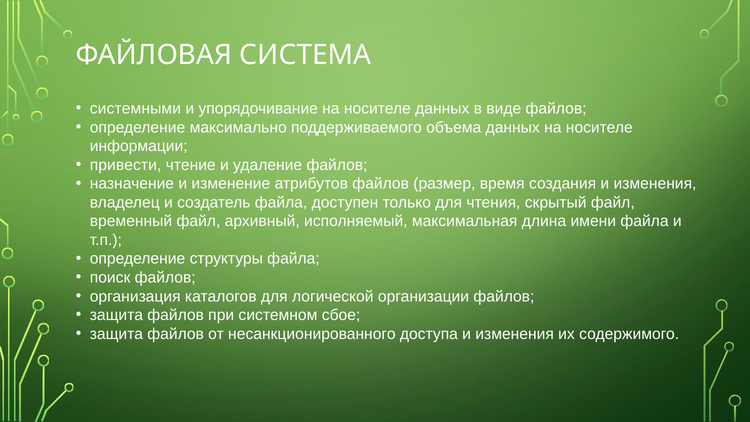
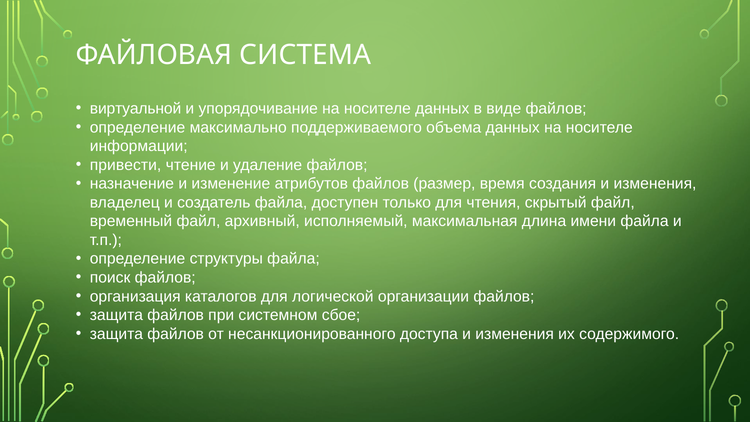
системными: системными -> виртуальной
